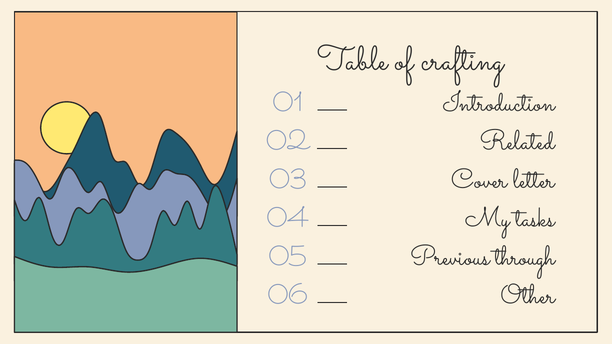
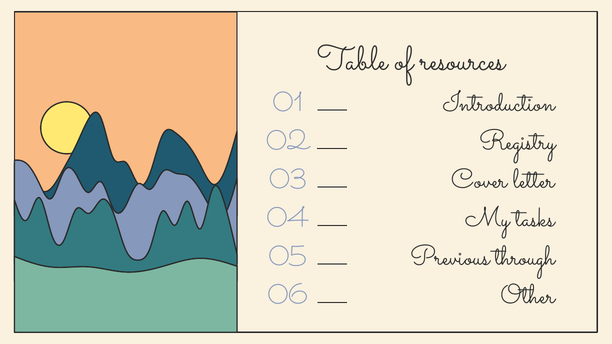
crafting: crafting -> resources
Related: Related -> Registry
